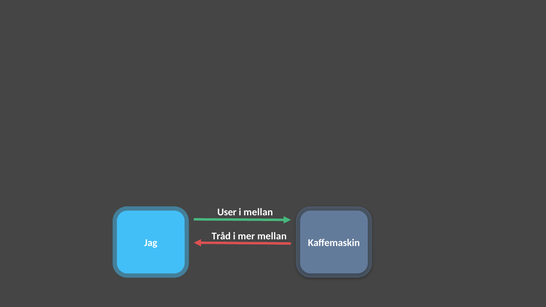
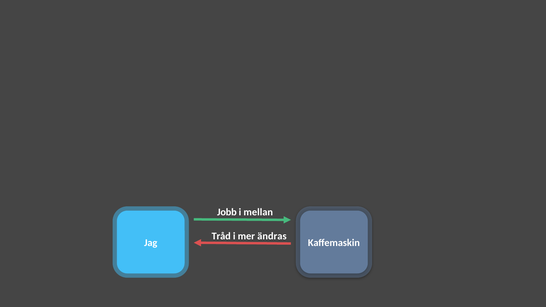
User: User -> Jobb
mer mellan: mellan -> ändras
